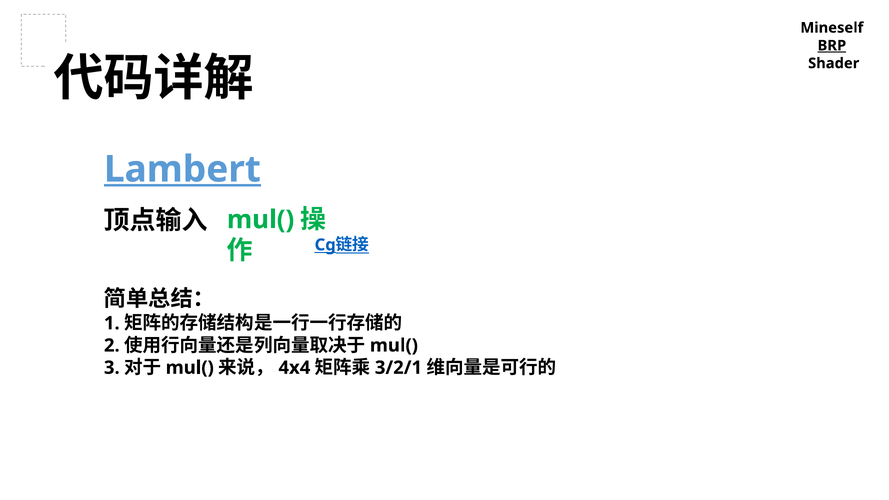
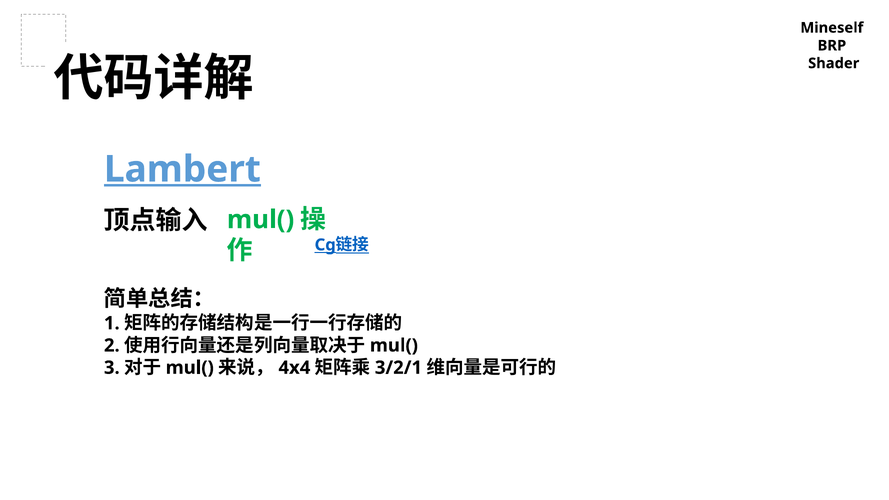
BRP underline: present -> none
